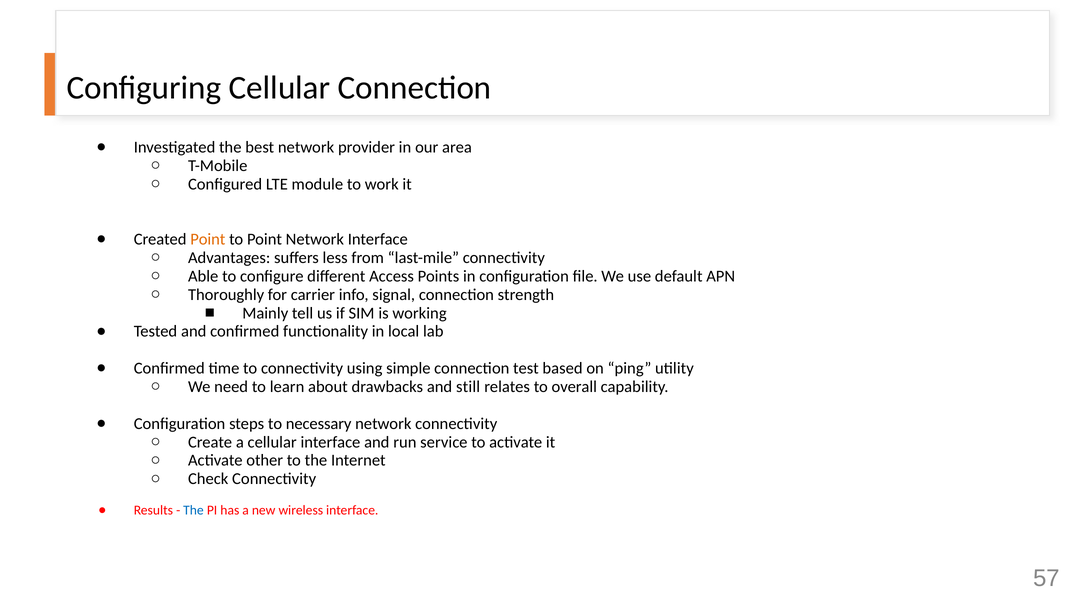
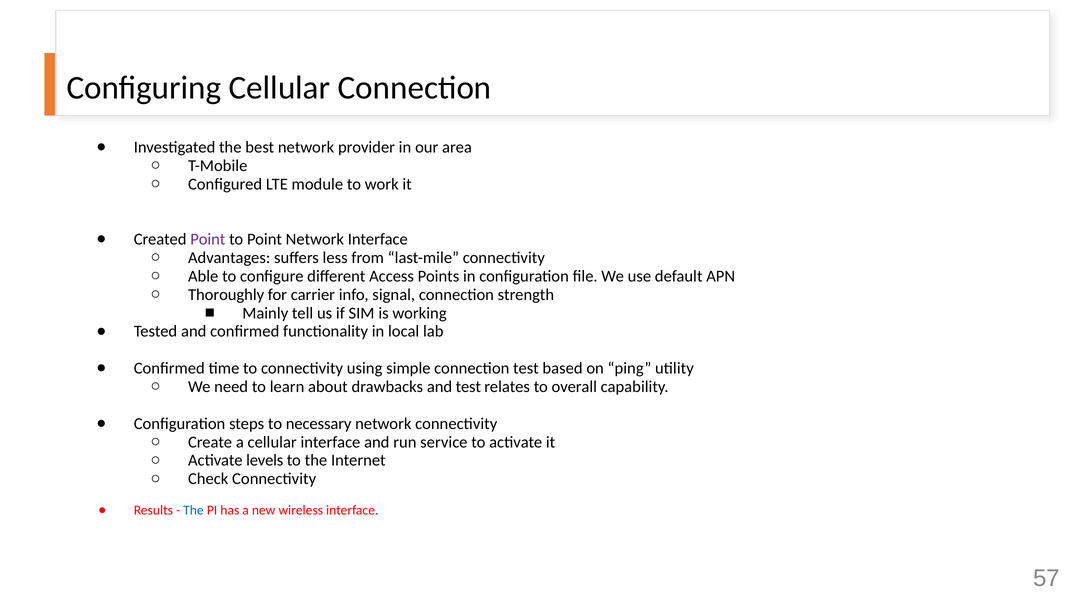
Point at (208, 239) colour: orange -> purple
and still: still -> test
other: other -> levels
